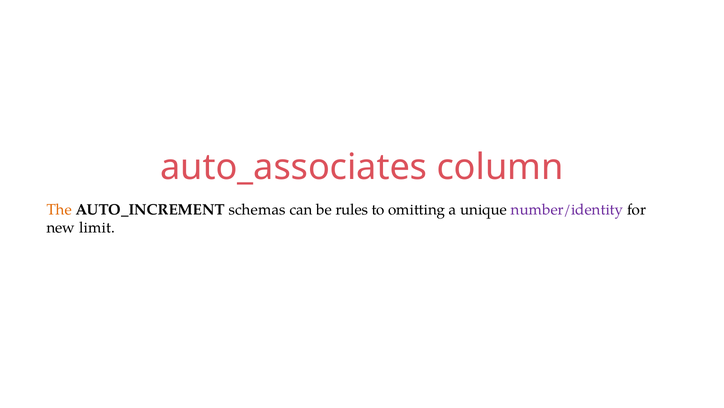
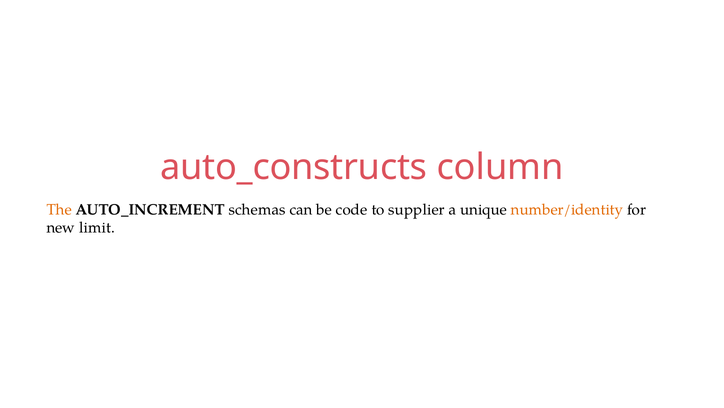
auto_associates: auto_associates -> auto_constructs
rules: rules -> code
omitting: omitting -> supplier
number/identity colour: purple -> orange
